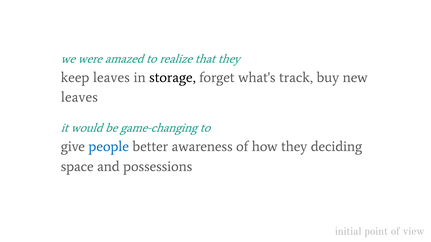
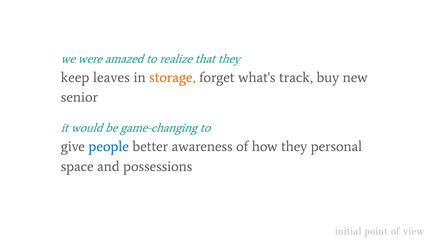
storage colour: black -> orange
leaves at (79, 97): leaves -> senior
deciding: deciding -> personal
